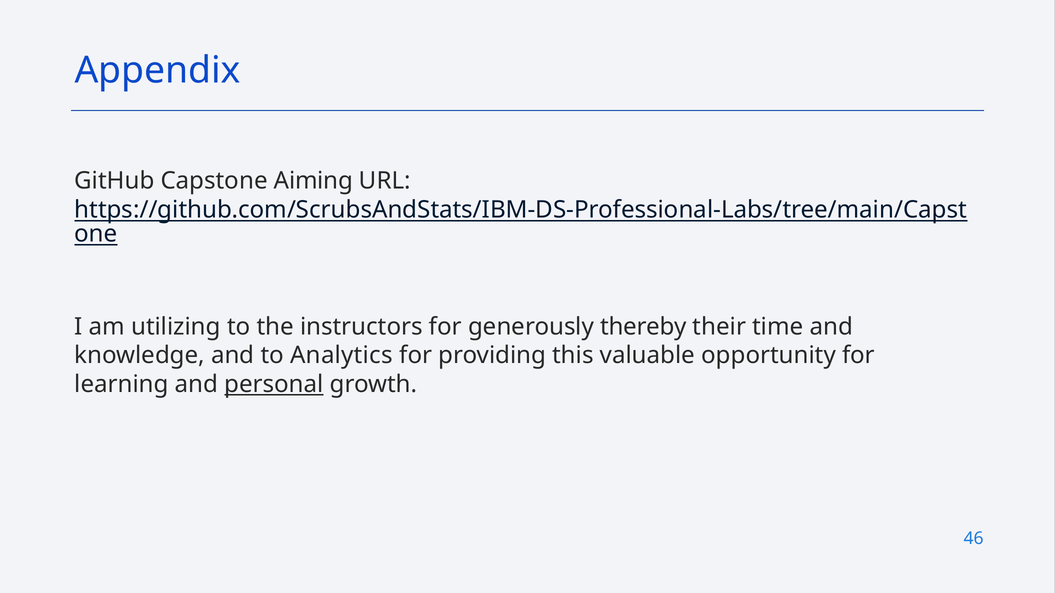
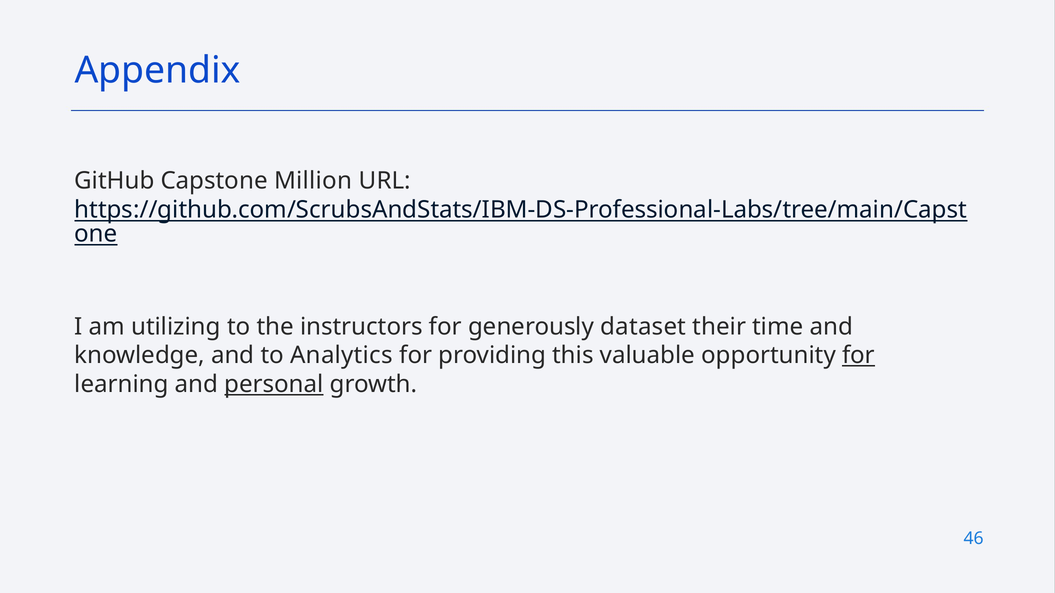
Aiming: Aiming -> Million
thereby: thereby -> dataset
for at (859, 356) underline: none -> present
